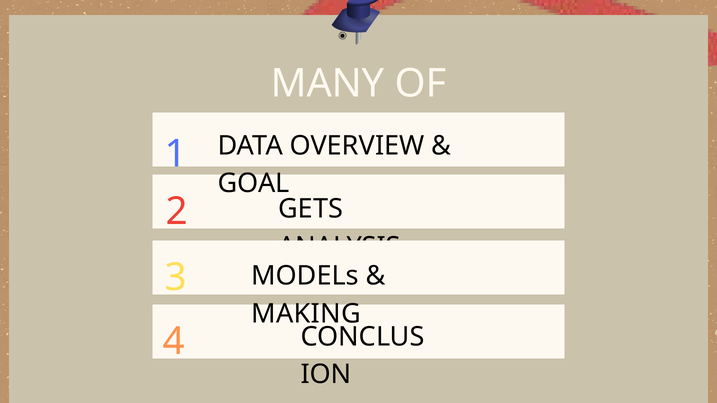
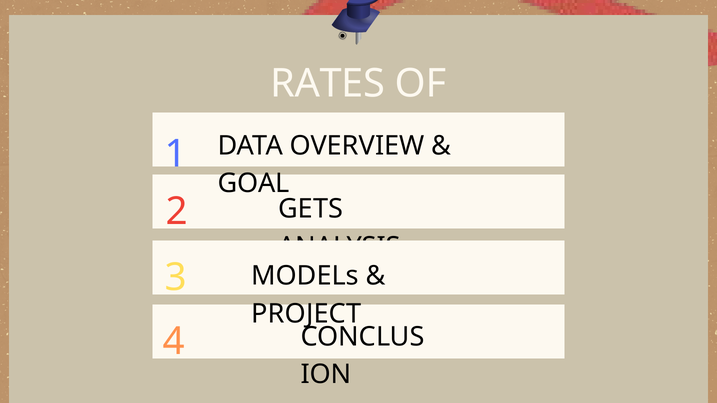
MANY: MANY -> RATES
MAKING: MAKING -> PROJECT
